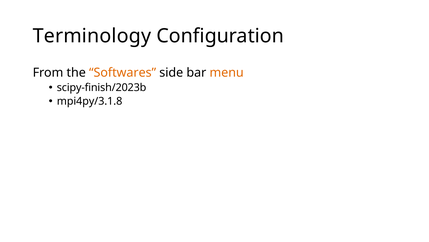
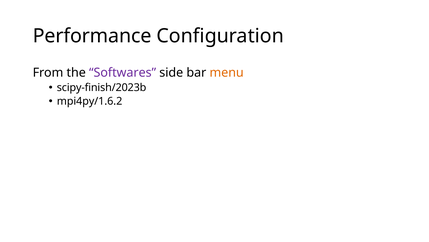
Terminology: Terminology -> Performance
Softwares colour: orange -> purple
mpi4py/3.1.8: mpi4py/3.1.8 -> mpi4py/1.6.2
